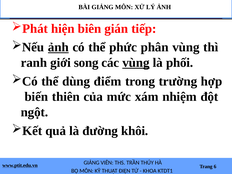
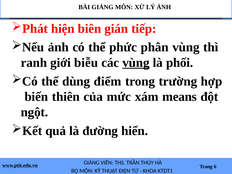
ảnh at (58, 47) underline: present -> none
song: song -> biễu
nhiệm: nhiệm -> means
khôi: khôi -> hiển
